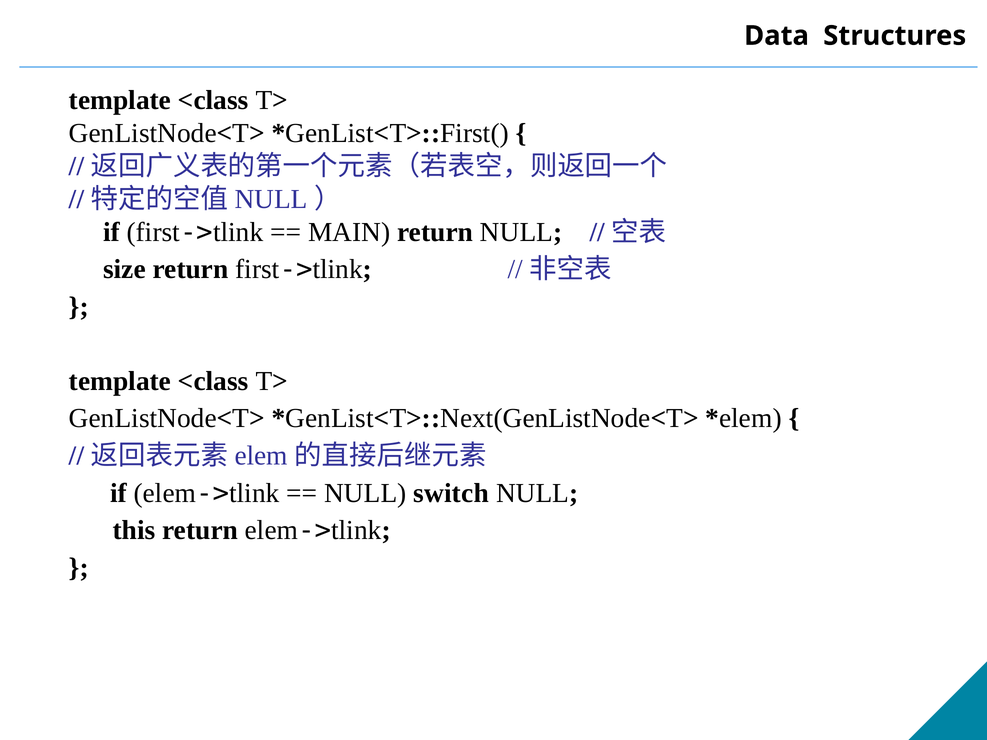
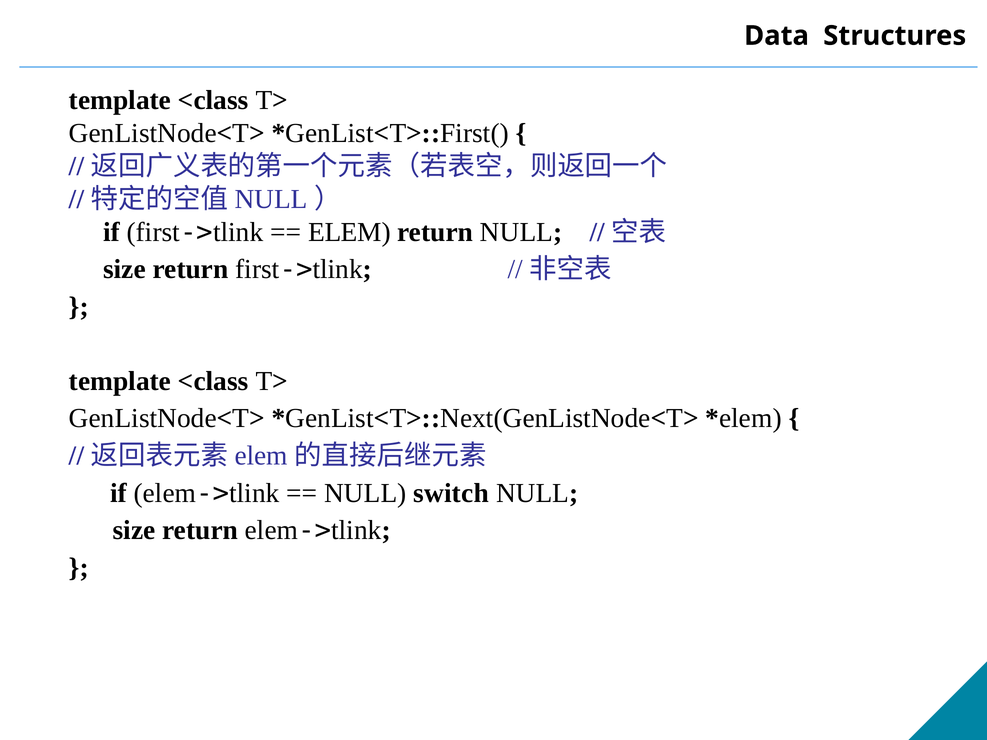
MAIN: MAIN -> ELEM
this at (134, 530): this -> size
